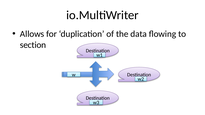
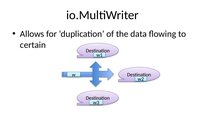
section: section -> certain
